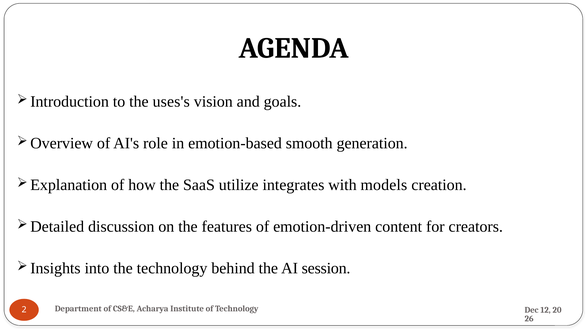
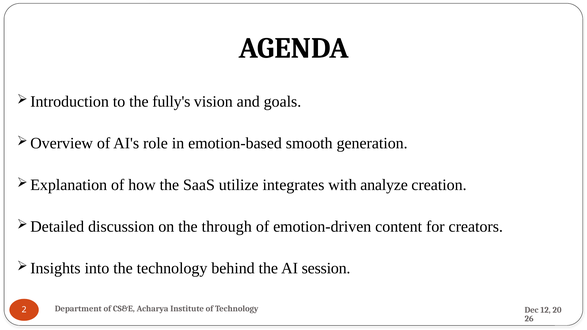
uses's: uses's -> fully's
models: models -> analyze
features: features -> through
